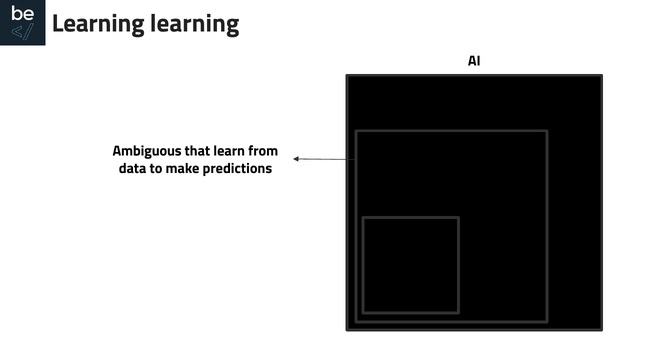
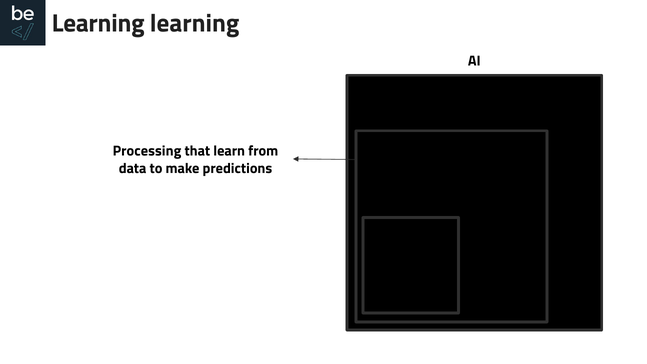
Ambiguous: Ambiguous -> Processing
